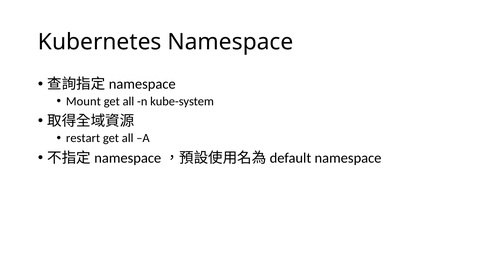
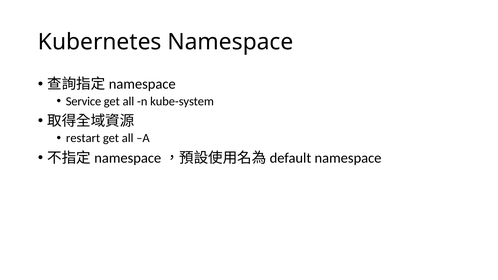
Mount: Mount -> Service
